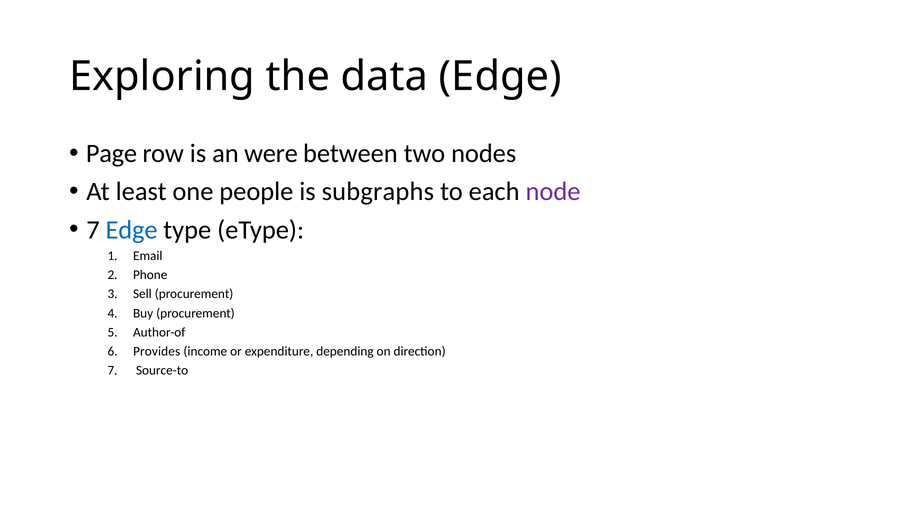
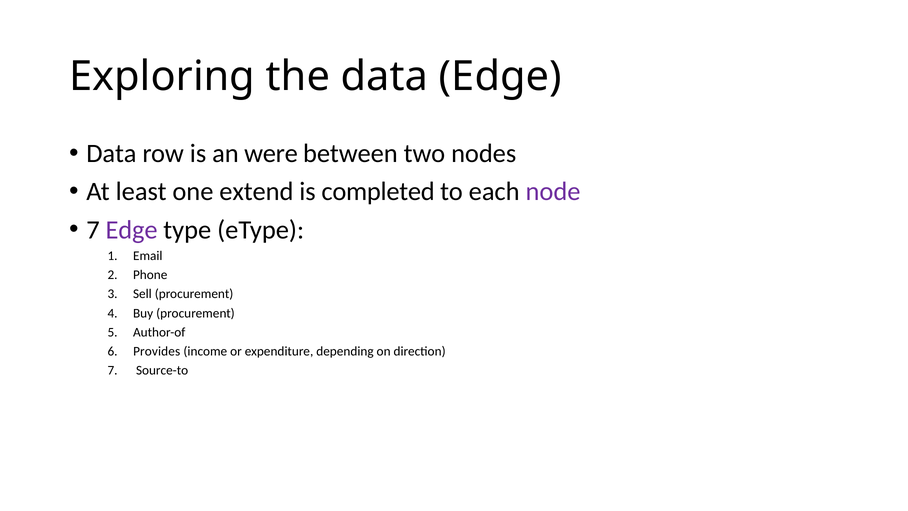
Page at (111, 154): Page -> Data
people: people -> extend
subgraphs: subgraphs -> completed
Edge at (132, 230) colour: blue -> purple
